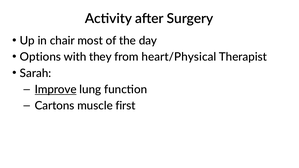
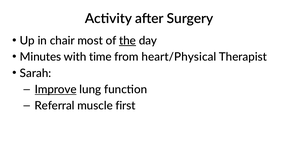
the underline: none -> present
Options: Options -> Minutes
they: they -> time
Cartons: Cartons -> Referral
